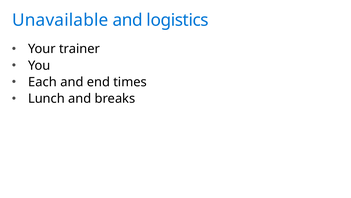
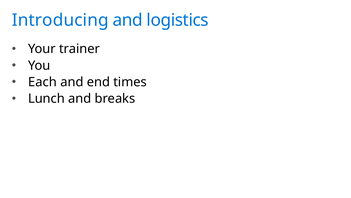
Unavailable: Unavailable -> Introducing
